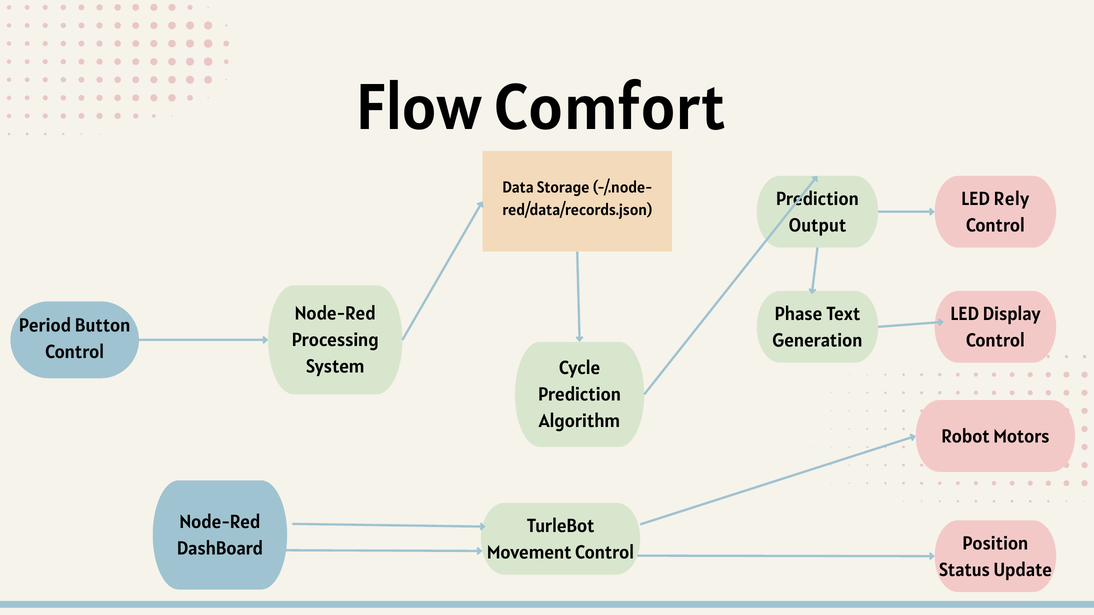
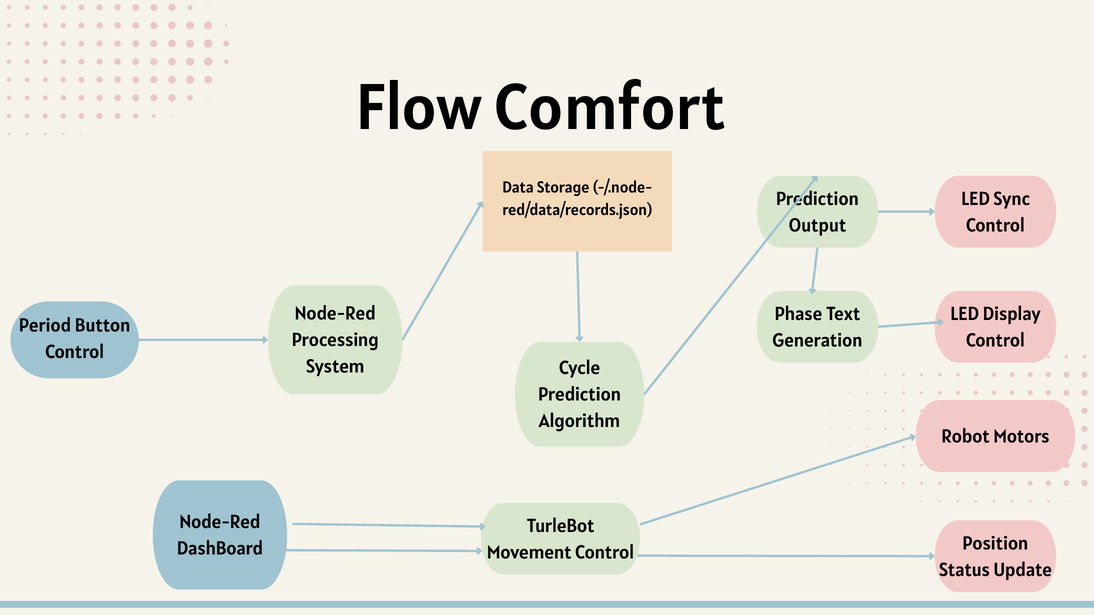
Rely: Rely -> Sync
